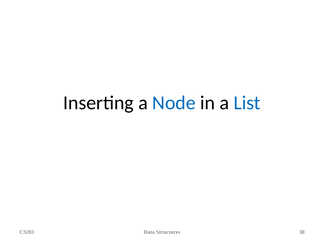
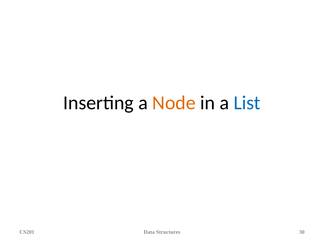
Node colour: blue -> orange
